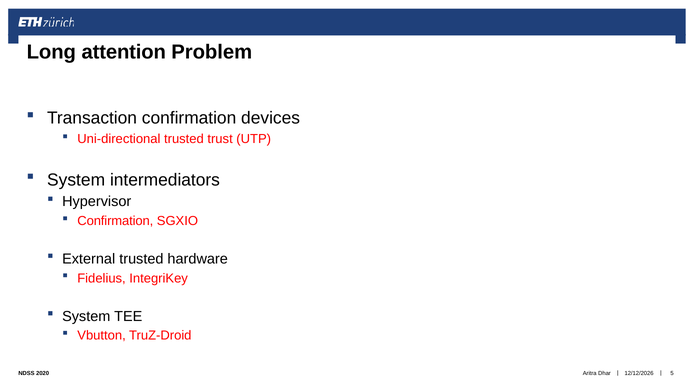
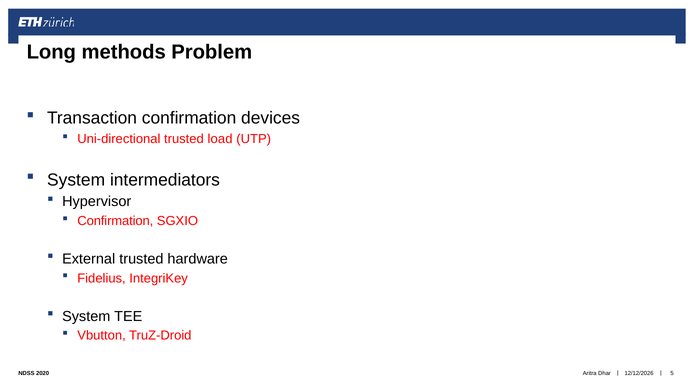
attention: attention -> methods
trust: trust -> load
